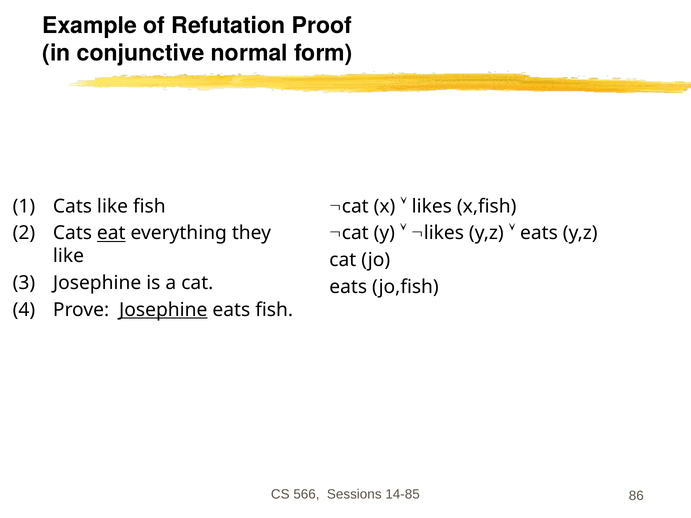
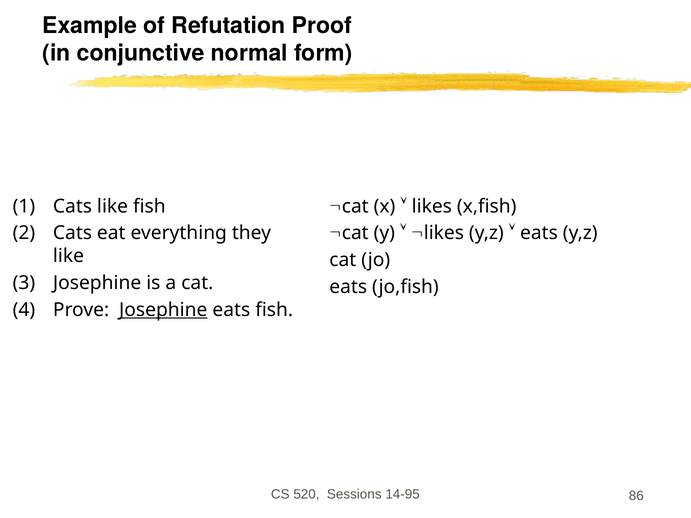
eat underline: present -> none
566: 566 -> 520
14-85: 14-85 -> 14-95
